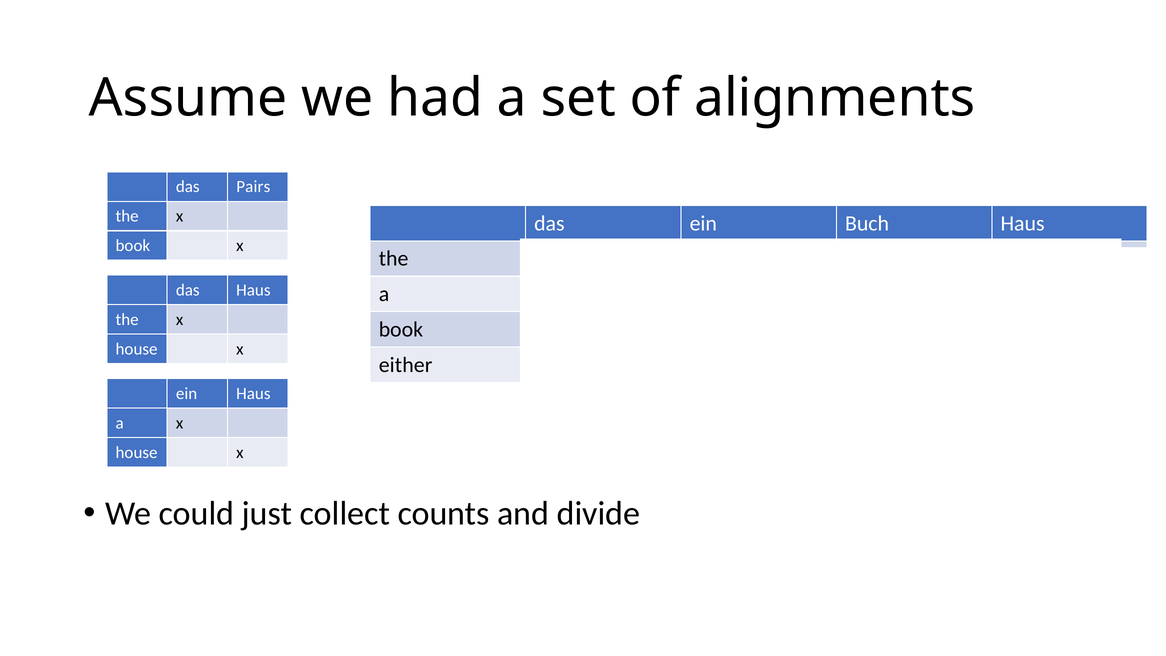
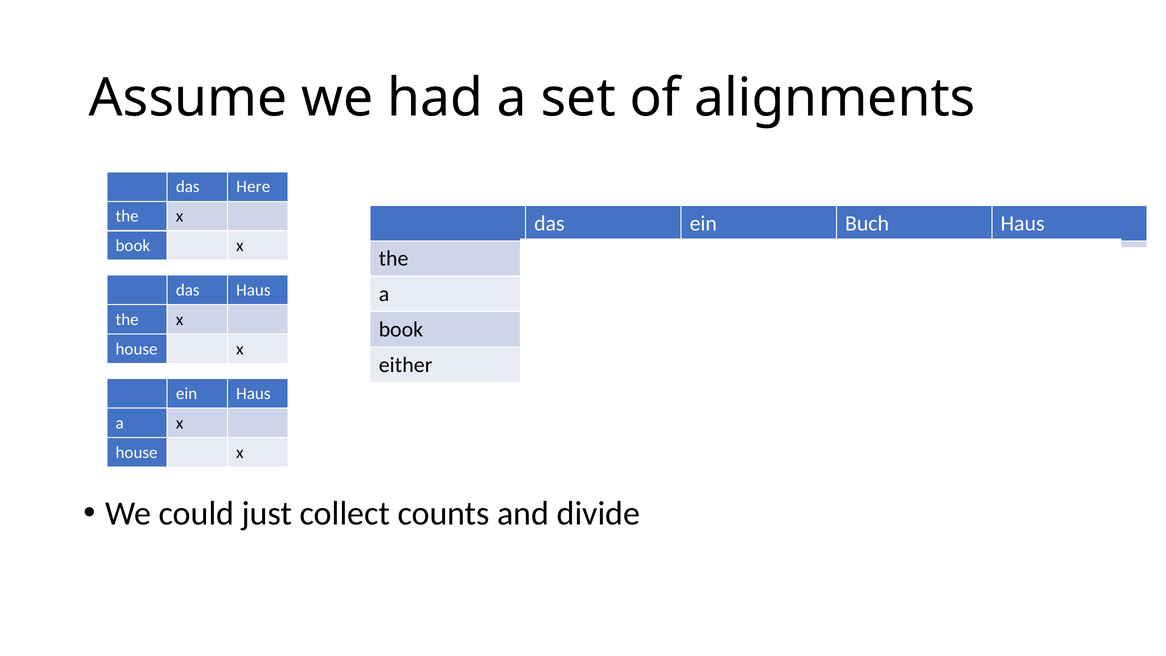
Pairs: Pairs -> Here
